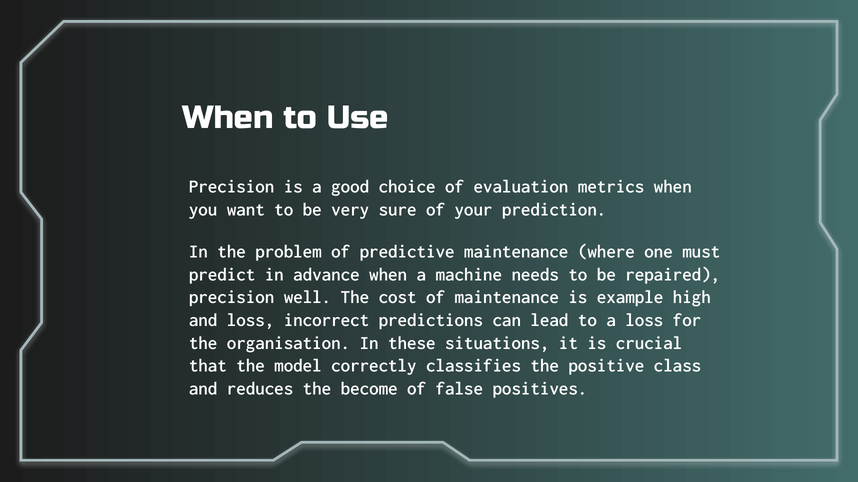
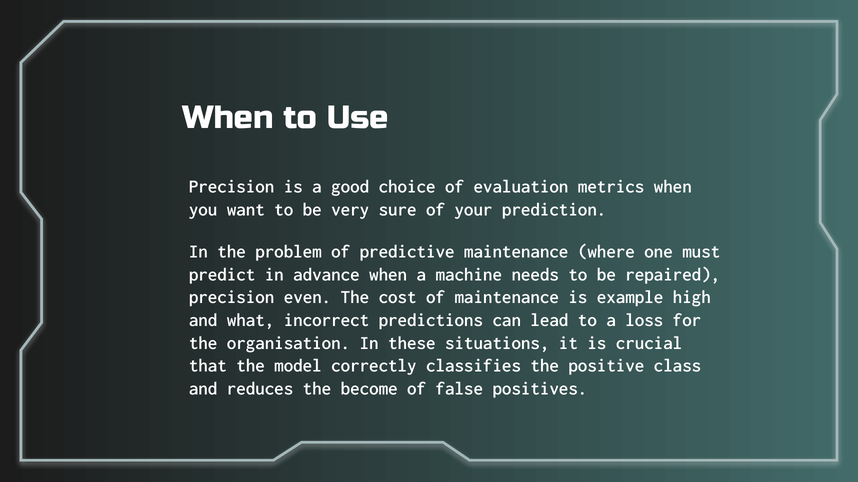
well: well -> even
and loss: loss -> what
